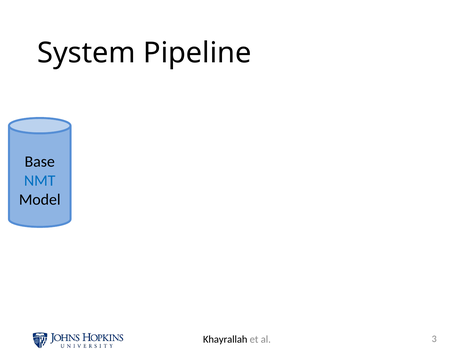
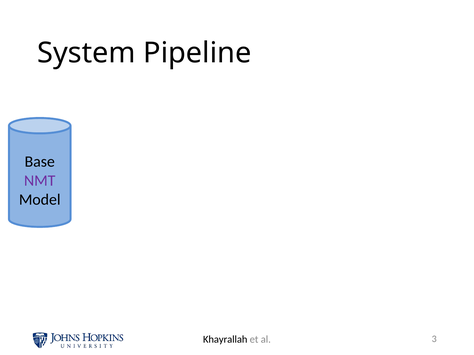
NMT colour: blue -> purple
